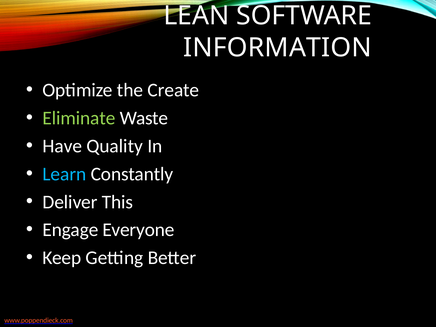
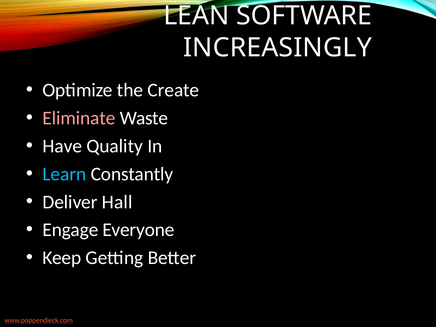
INFORMATION: INFORMATION -> INCREASINGLY
Eliminate colour: light green -> pink
This: This -> Hall
